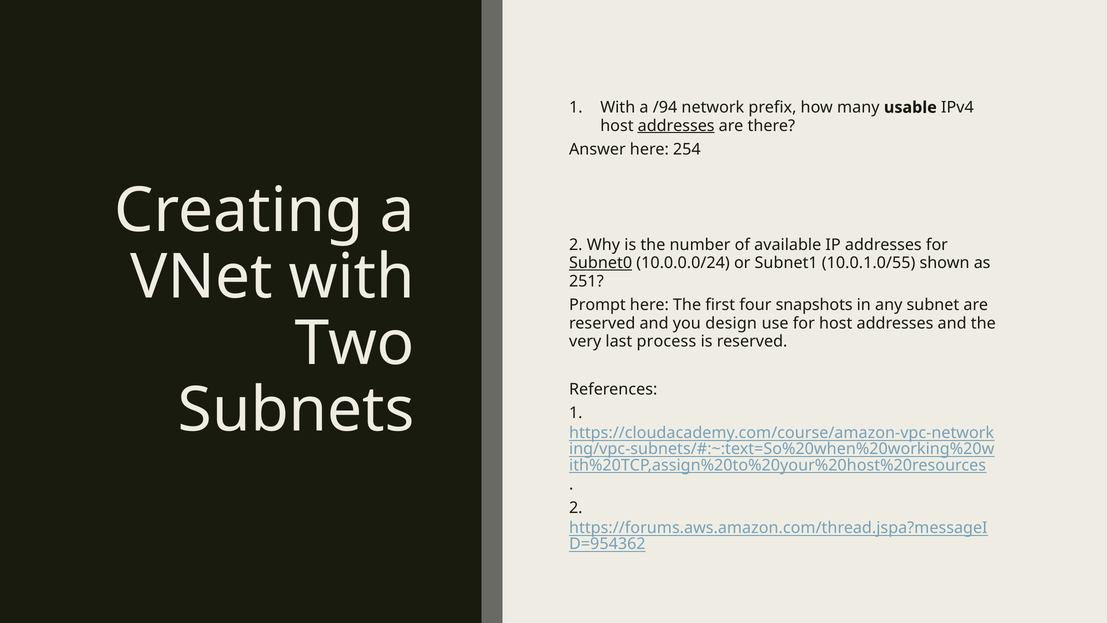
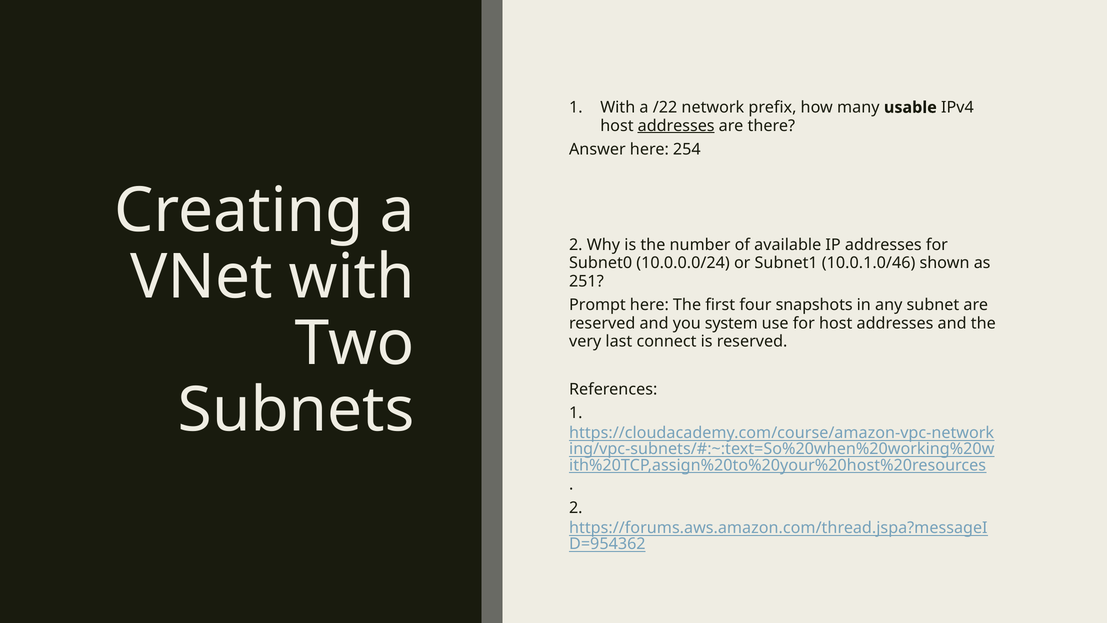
/94: /94 -> /22
Subnet0 underline: present -> none
10.0.1.0/55: 10.0.1.0/55 -> 10.0.1.0/46
design: design -> system
process: process -> connect
